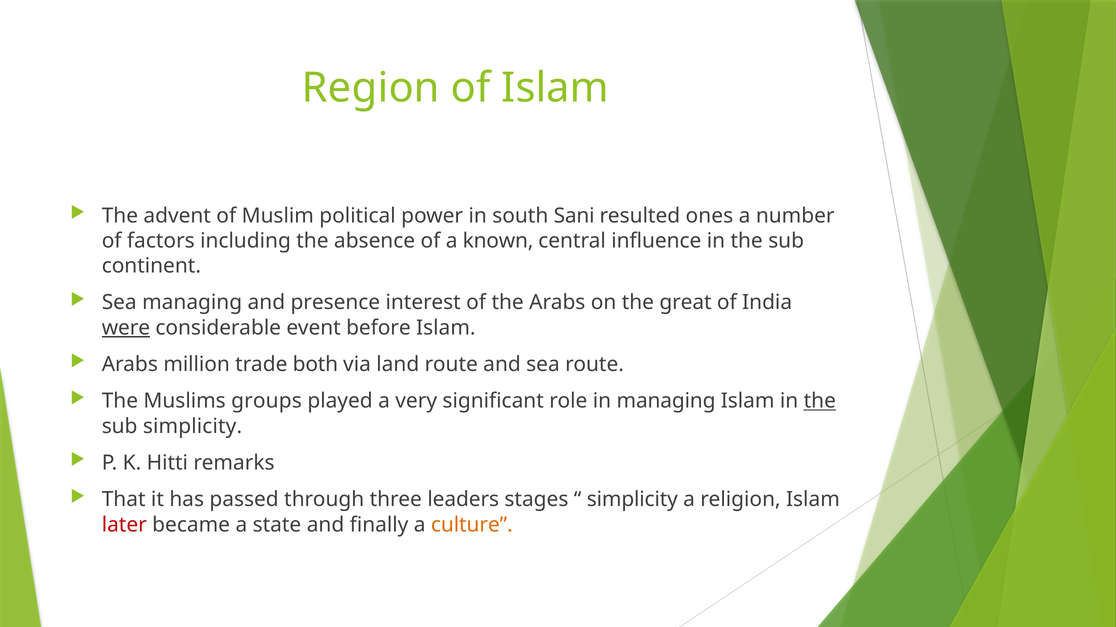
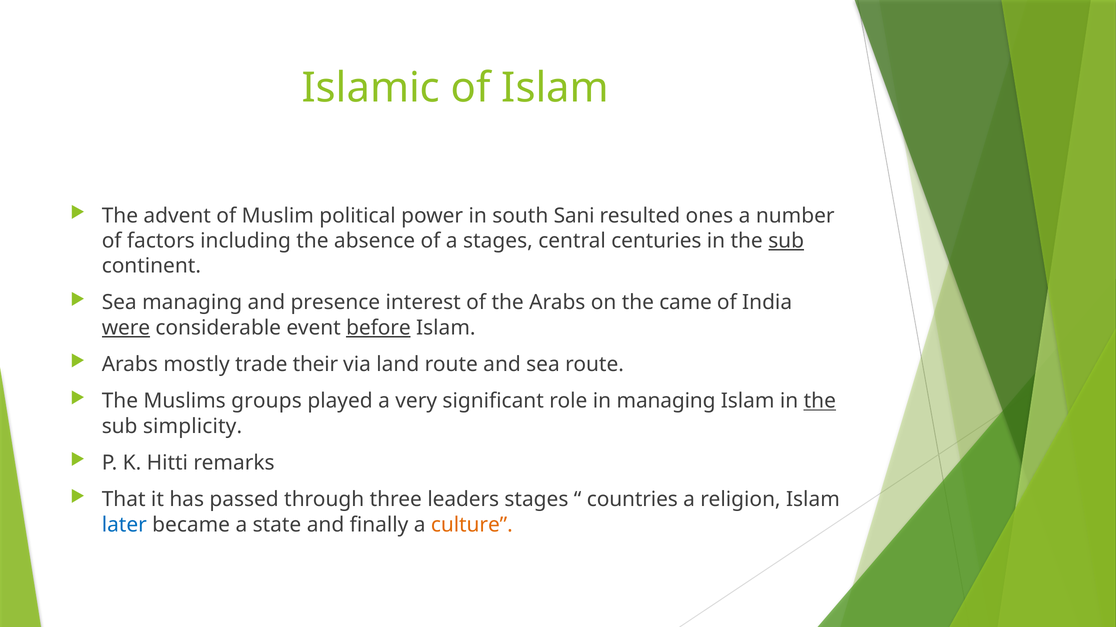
Region: Region -> Islamic
a known: known -> stages
influence: influence -> centuries
sub at (786, 241) underline: none -> present
great: great -> came
before underline: none -> present
million: million -> mostly
both: both -> their
simplicity at (632, 500): simplicity -> countries
later colour: red -> blue
